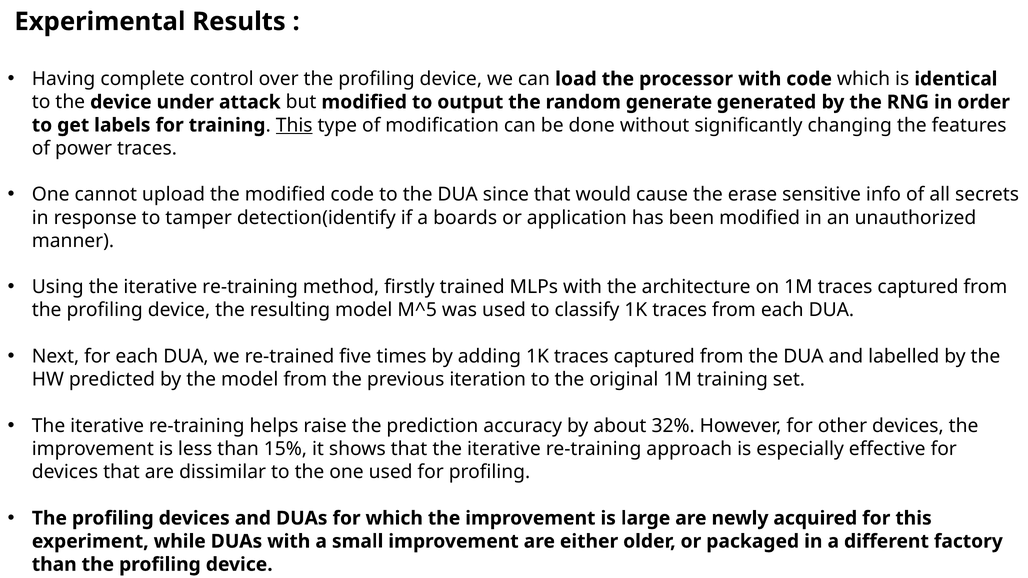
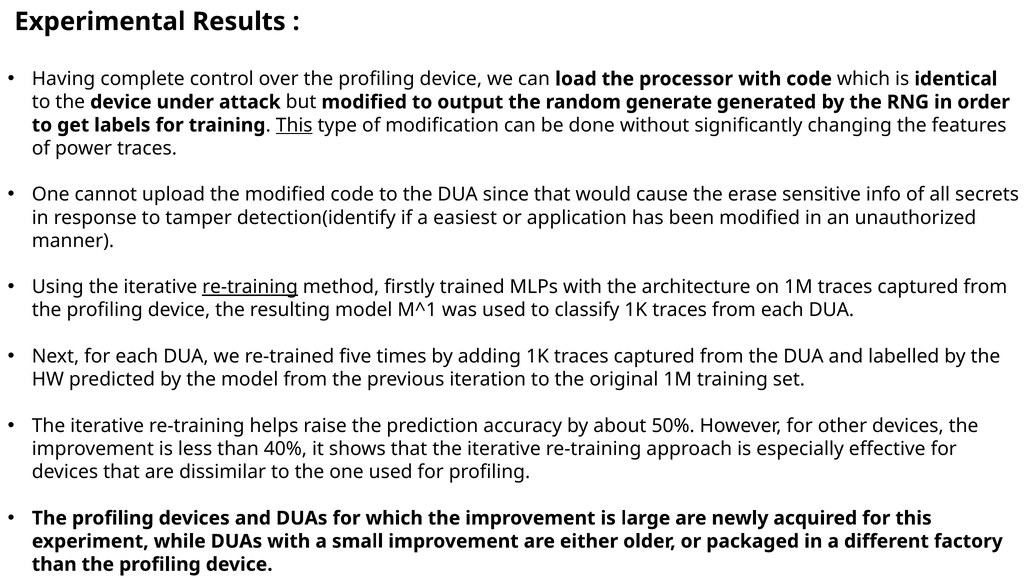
boards: boards -> easiest
re-training at (250, 287) underline: none -> present
M^5: M^5 -> M^1
32%: 32% -> 50%
15%: 15% -> 40%
